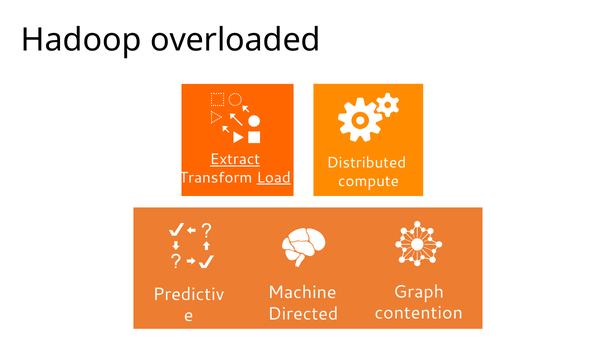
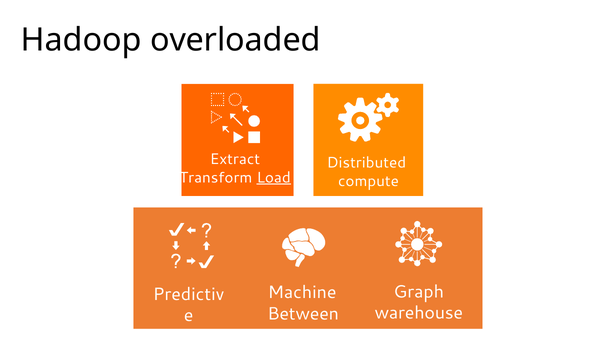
Extract underline: present -> none
contention: contention -> warehouse
Directed: Directed -> Between
